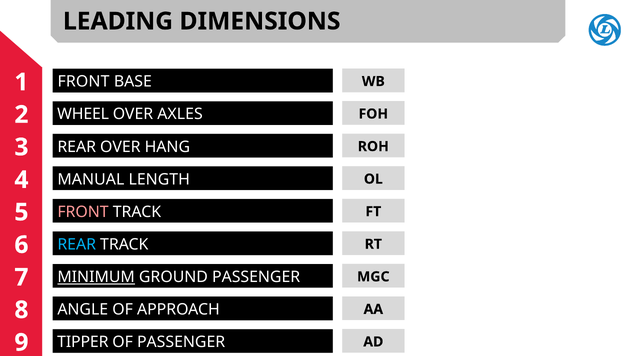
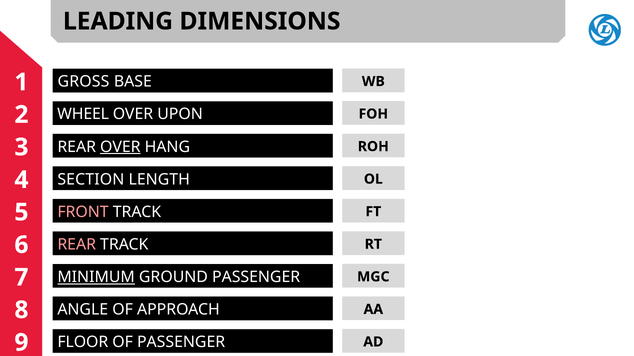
FRONT at (84, 82): FRONT -> GROSS
AXLES: AXLES -> UPON
OVER at (120, 147) underline: none -> present
MANUAL: MANUAL -> SECTION
REAR at (77, 245) colour: light blue -> pink
TIPPER: TIPPER -> FLOOR
